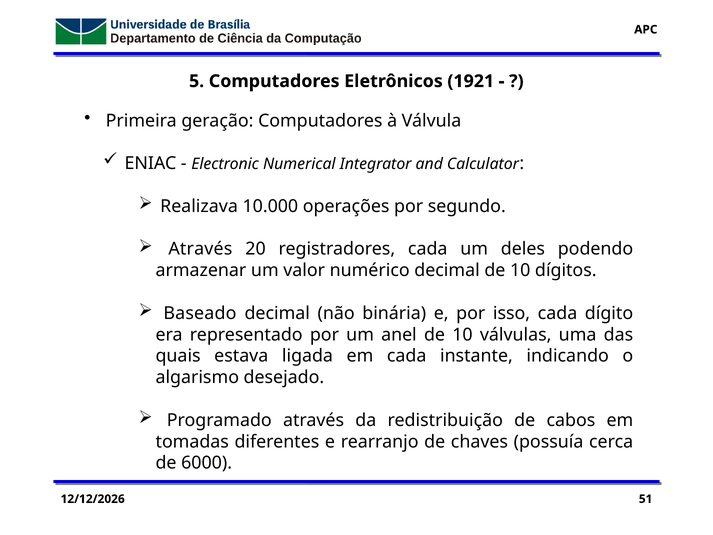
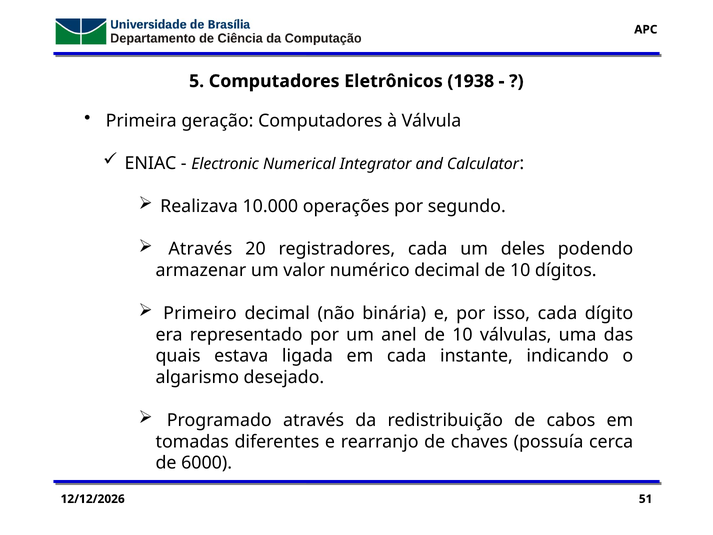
1921: 1921 -> 1938
Baseado: Baseado -> Primeiro
